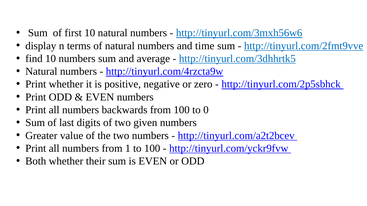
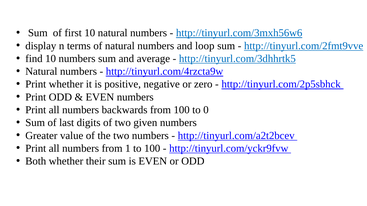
time: time -> loop
